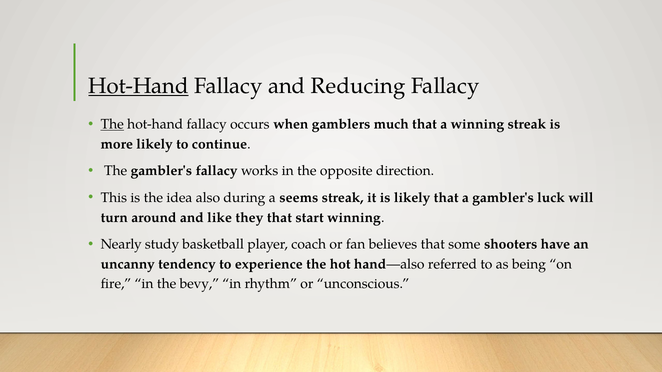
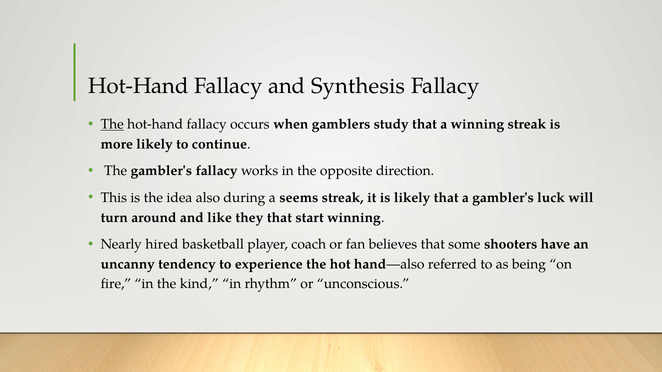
Hot-Hand at (138, 86) underline: present -> none
Reducing: Reducing -> Synthesis
much: much -> study
study: study -> hired
bevy: bevy -> kind
